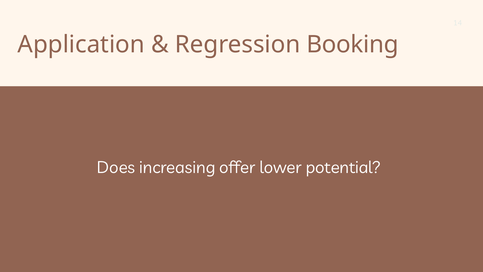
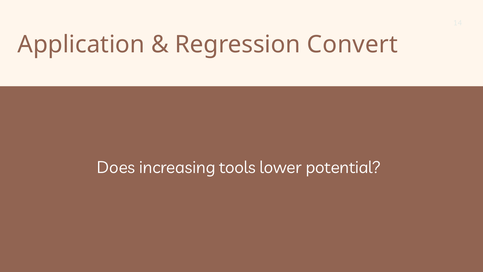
Booking: Booking -> Convert
offer: offer -> tools
